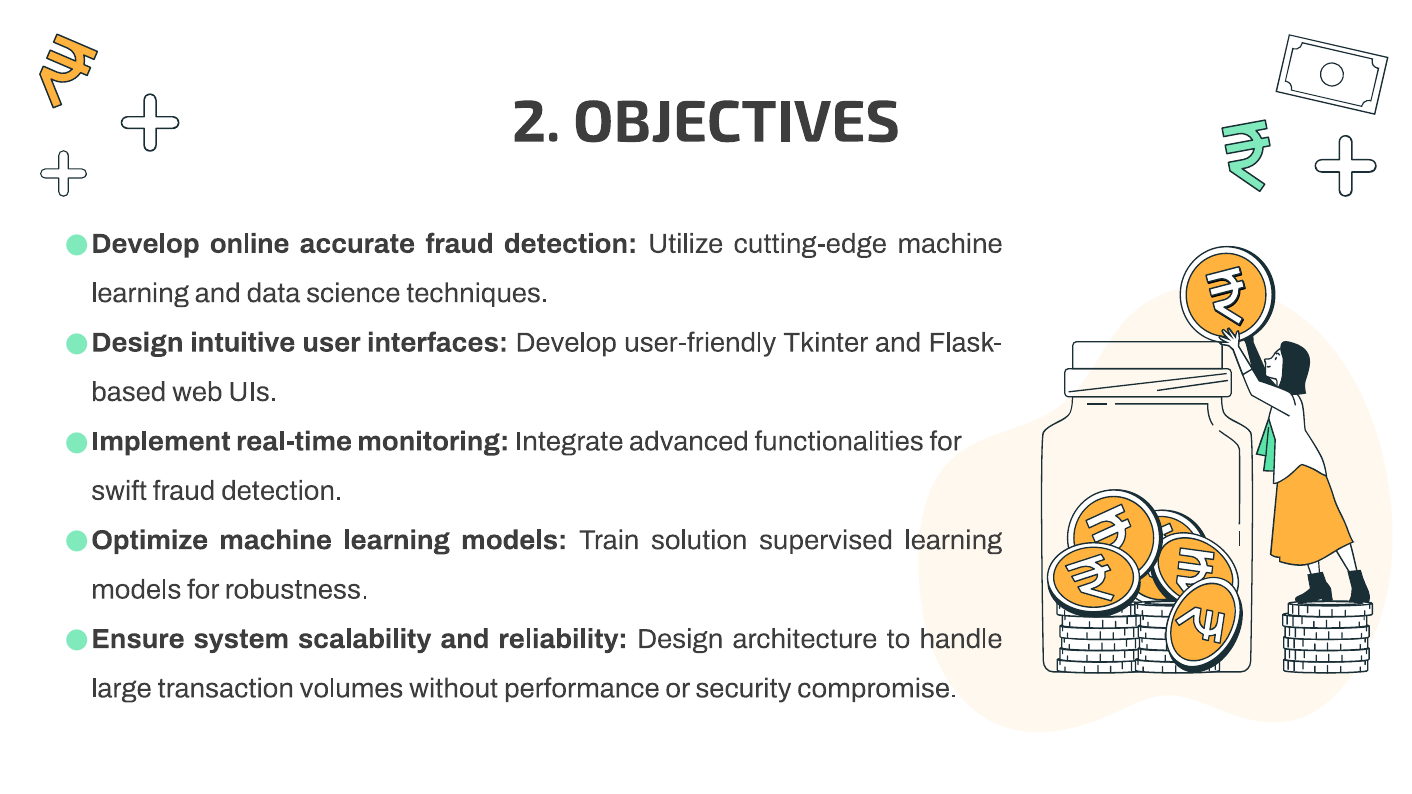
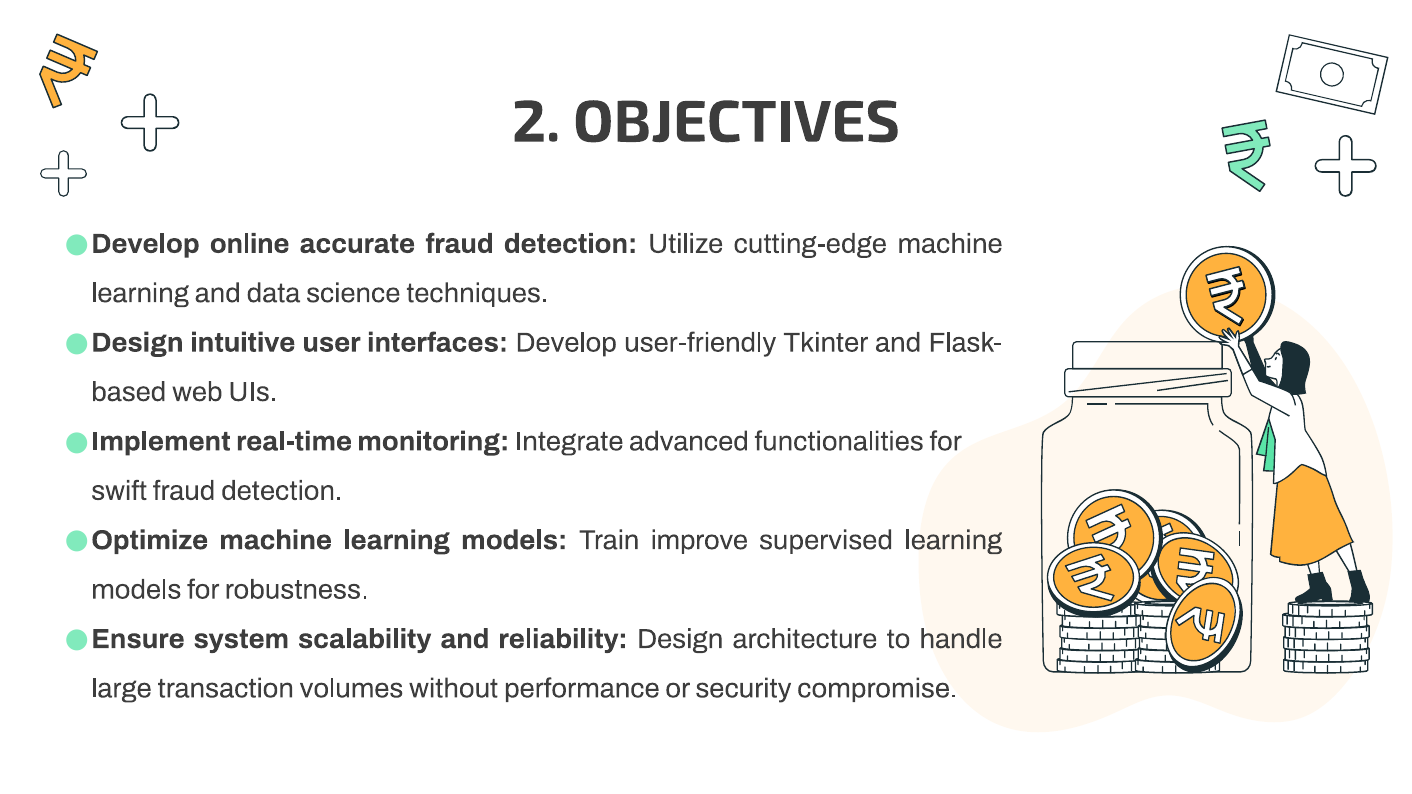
solution: solution -> improve
